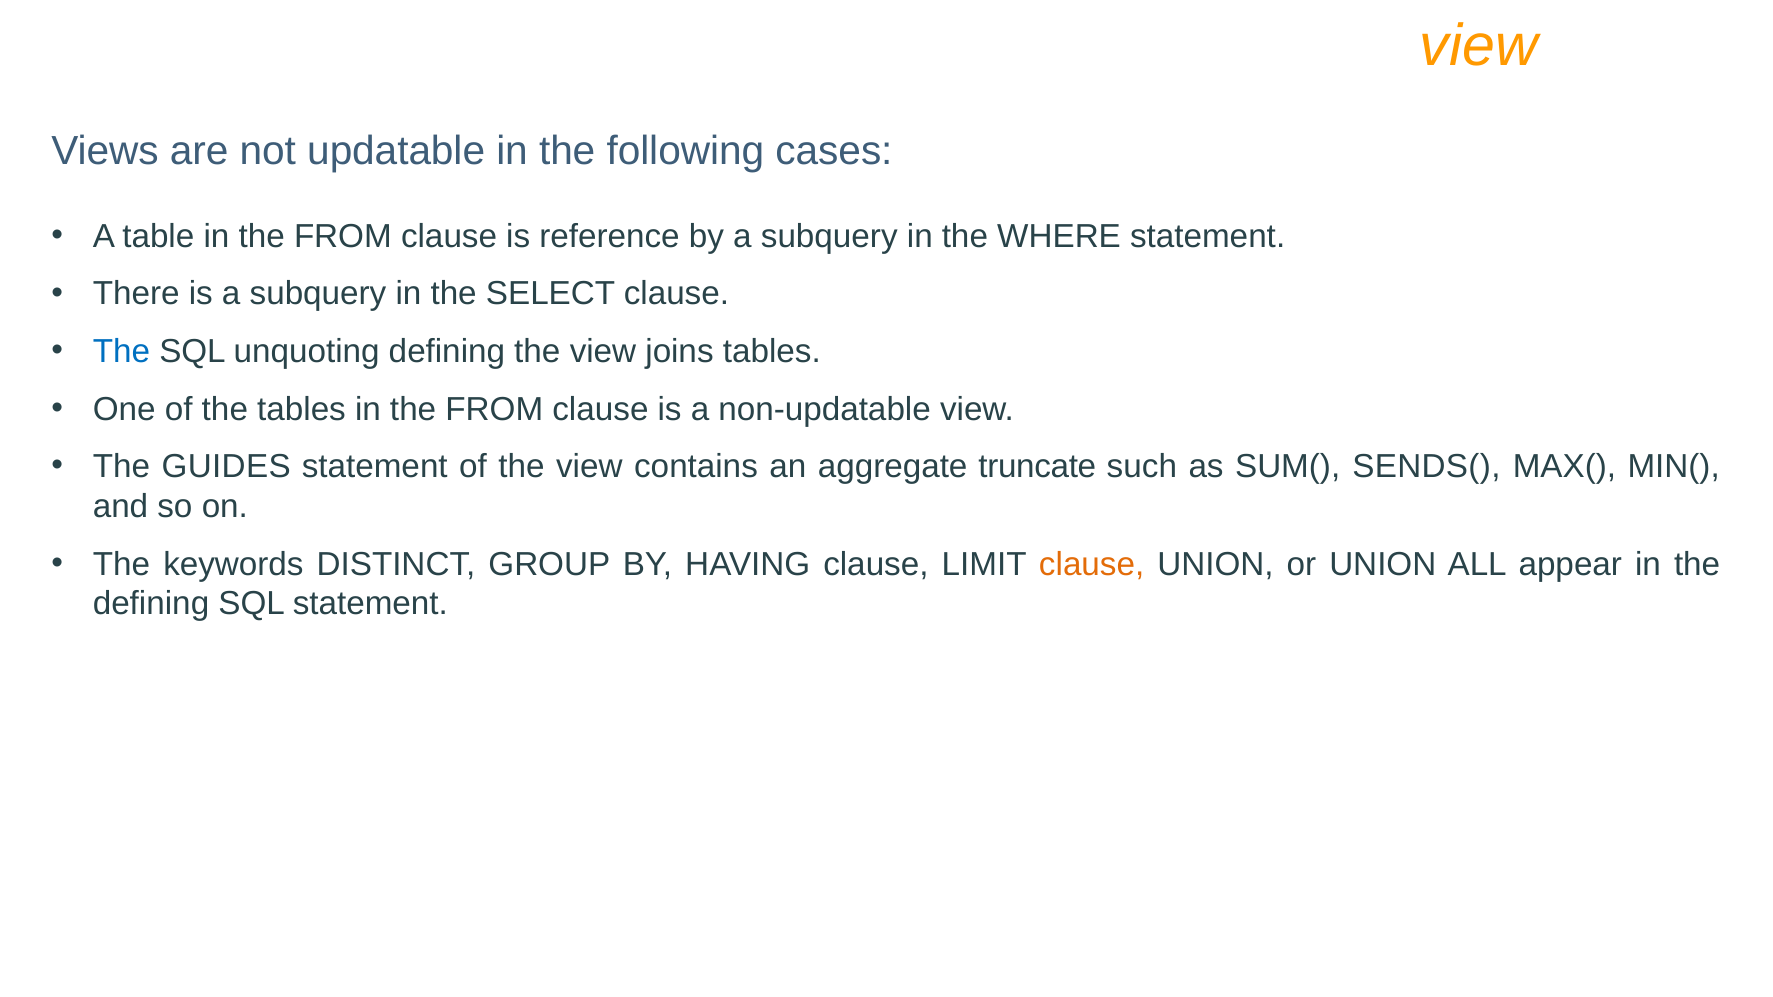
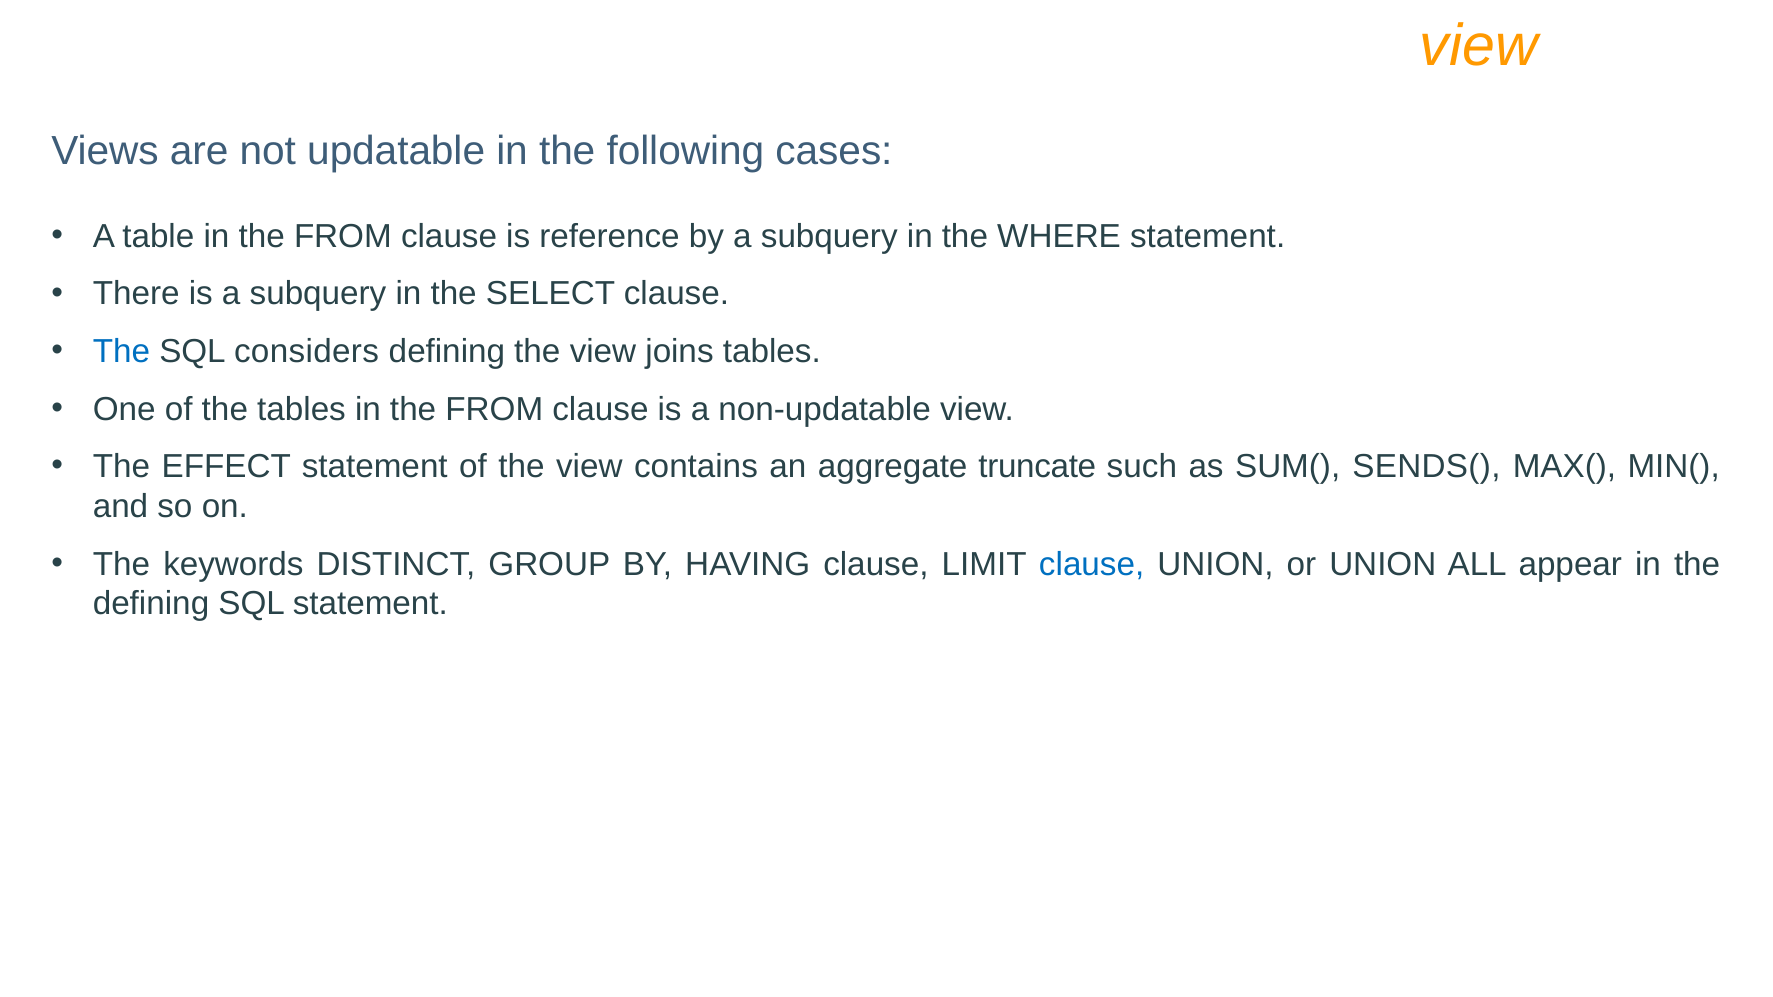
unquoting: unquoting -> considers
GUIDES: GUIDES -> EFFECT
clause at (1092, 564) colour: orange -> blue
